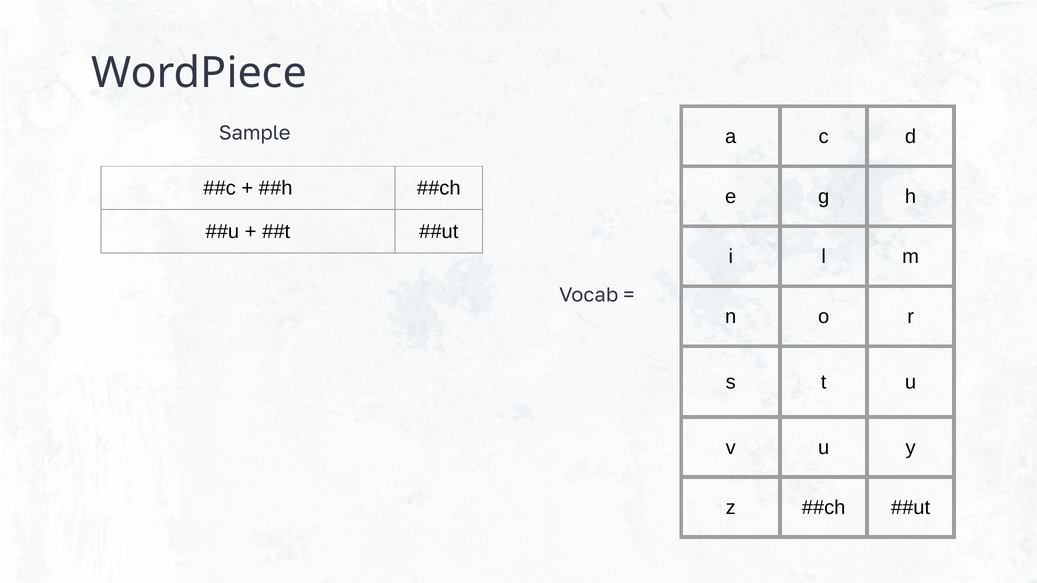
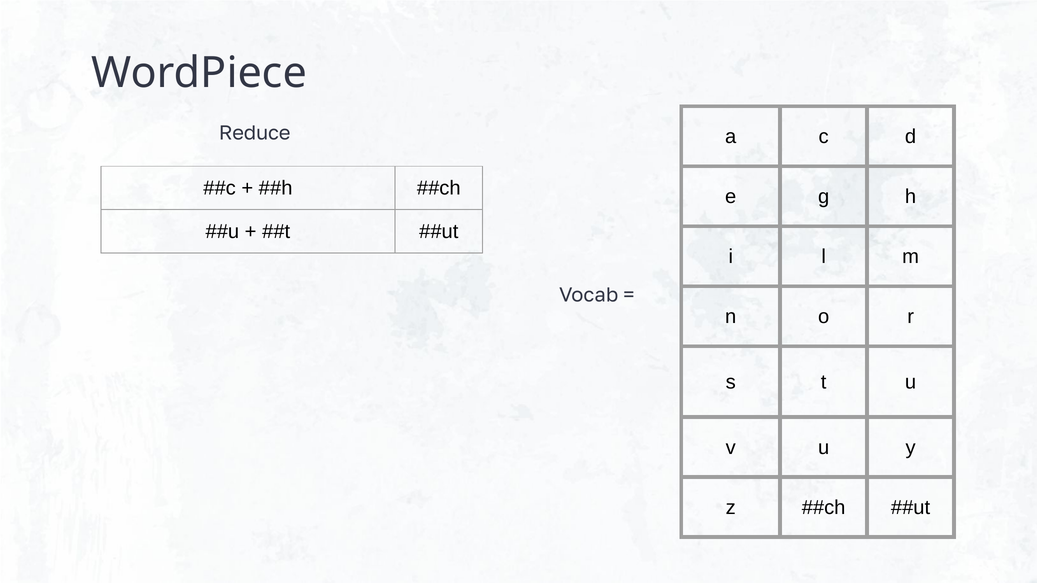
Sample: Sample -> Reduce
